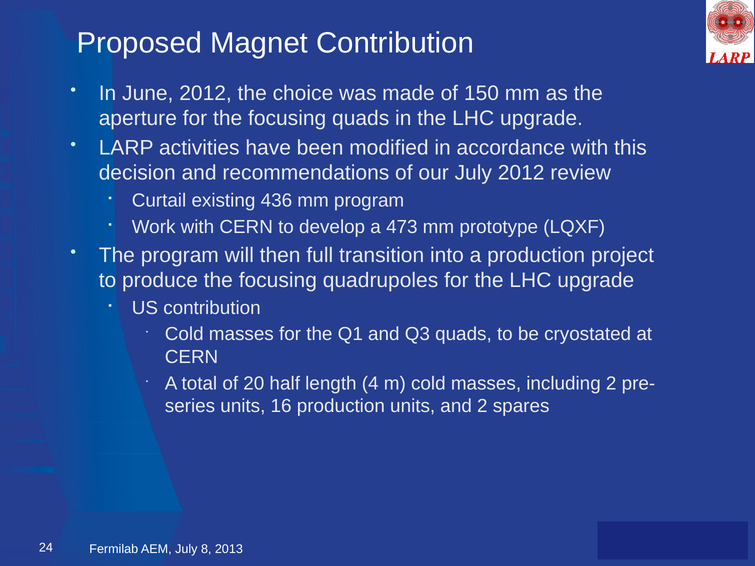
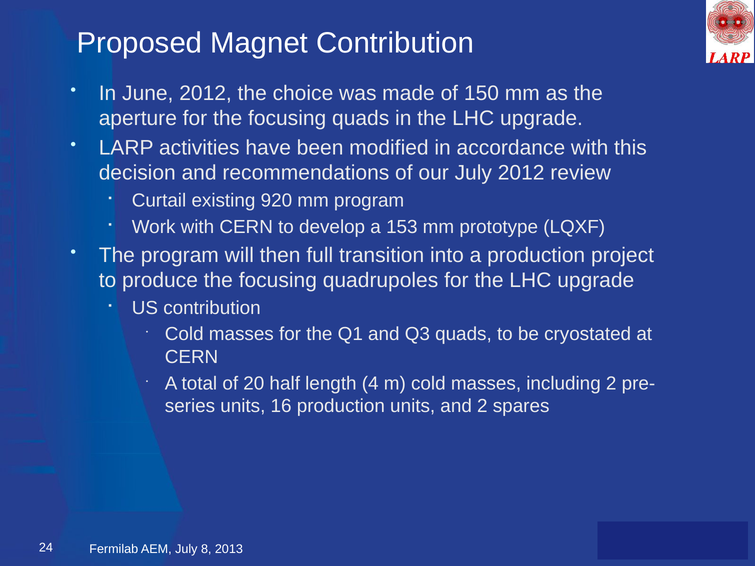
436: 436 -> 920
473: 473 -> 153
